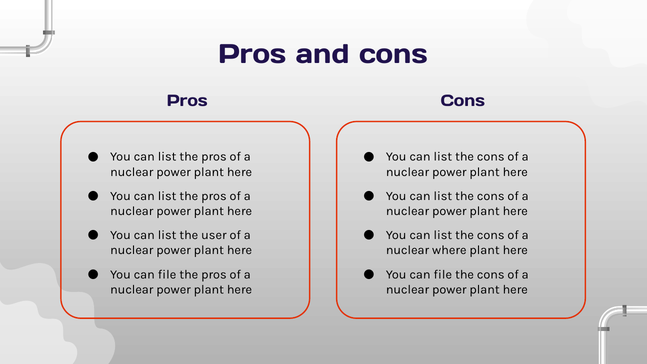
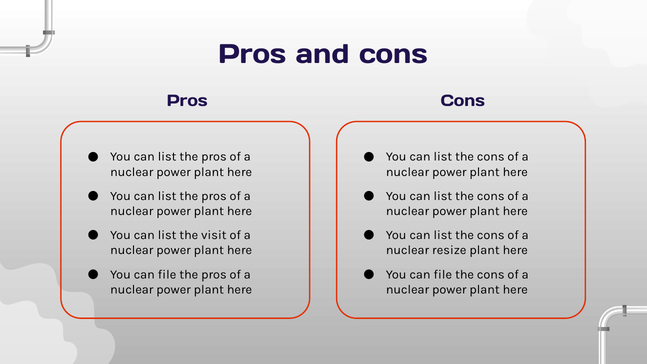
user: user -> visit
where: where -> resize
